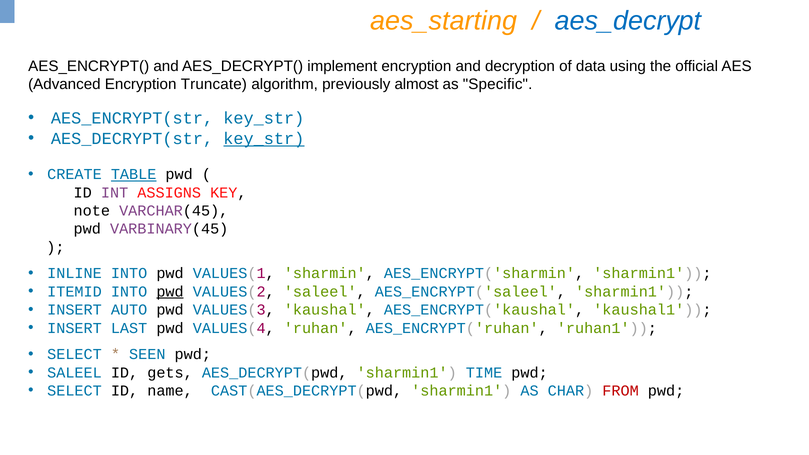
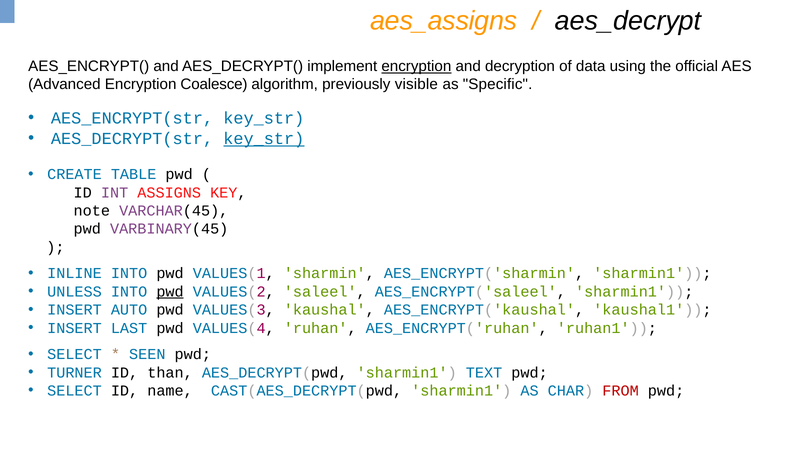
aes_starting: aes_starting -> aes_assigns
aes_decrypt colour: blue -> black
encryption at (416, 66) underline: none -> present
Truncate: Truncate -> Coalesce
almost: almost -> visible
TABLE underline: present -> none
ITEMID: ITEMID -> UNLESS
SALEEL at (74, 373): SALEEL -> TURNER
gets: gets -> than
TIME: TIME -> TEXT
